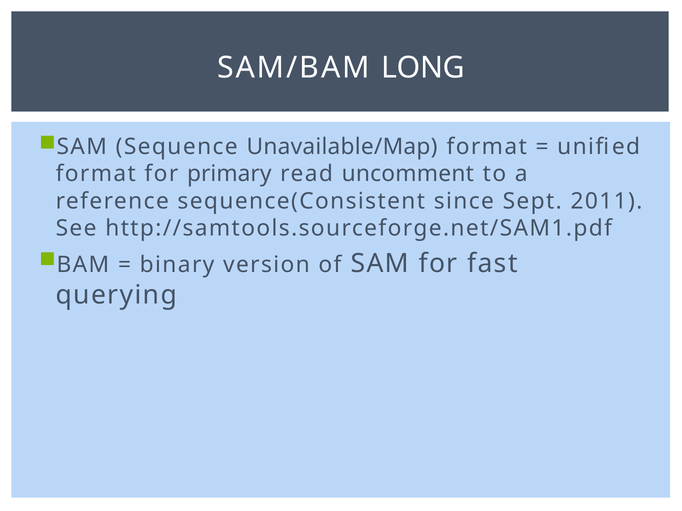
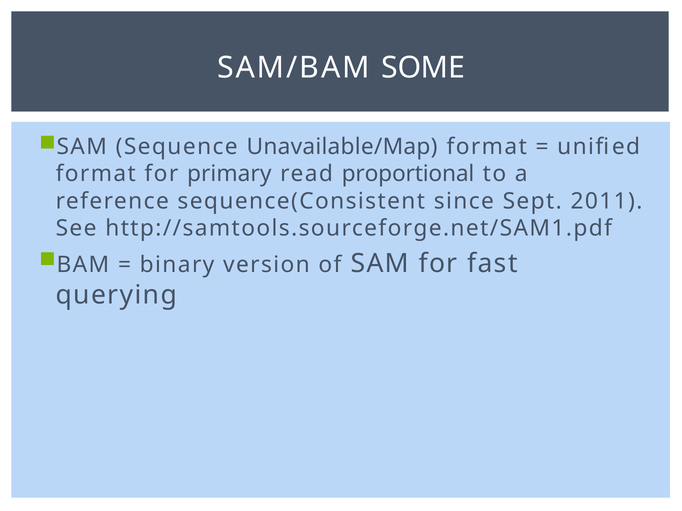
LONG: LONG -> SOME
uncomment: uncomment -> proportional
